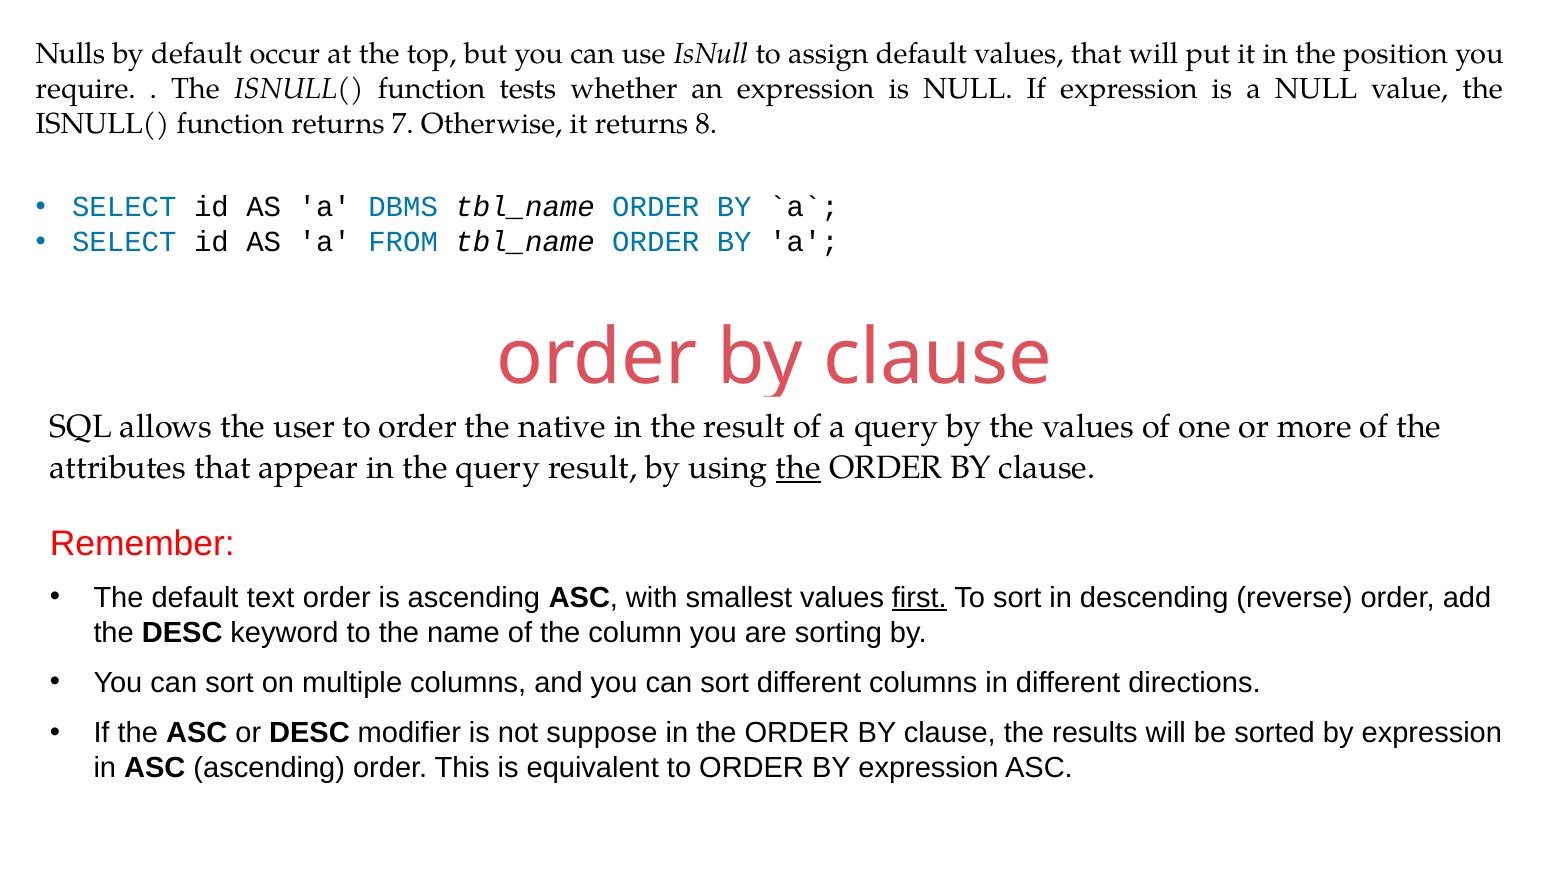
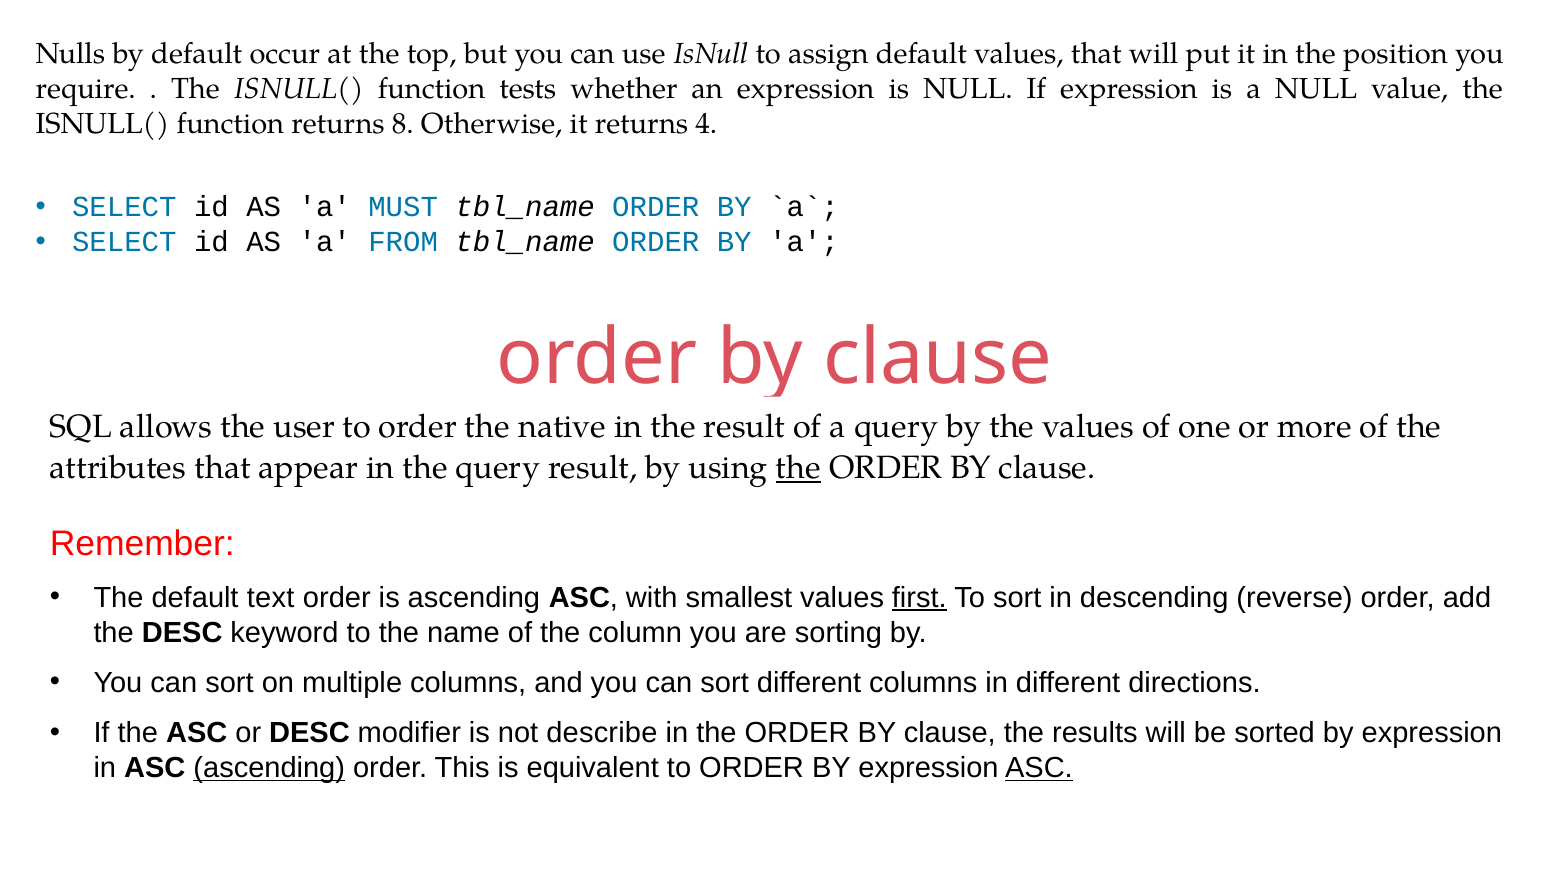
7: 7 -> 8
8: 8 -> 4
DBMS: DBMS -> MUST
suppose: suppose -> describe
ascending at (269, 768) underline: none -> present
ASC at (1039, 768) underline: none -> present
